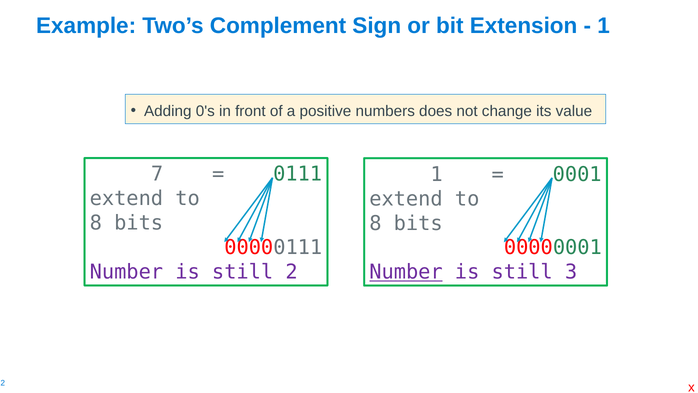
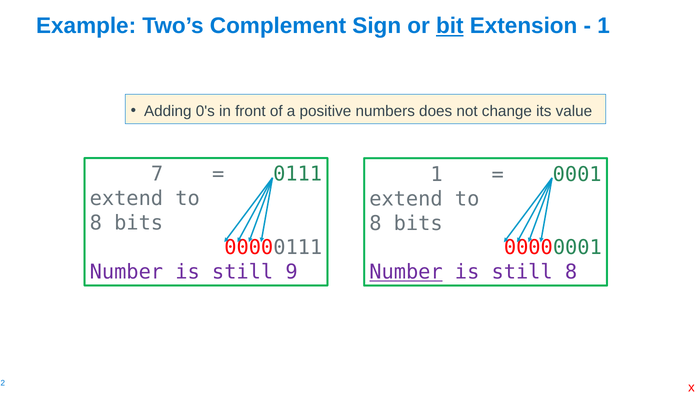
bit underline: none -> present
2: 2 -> 9
still 3: 3 -> 8
